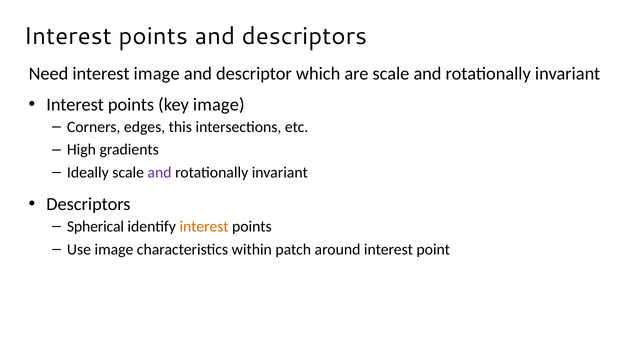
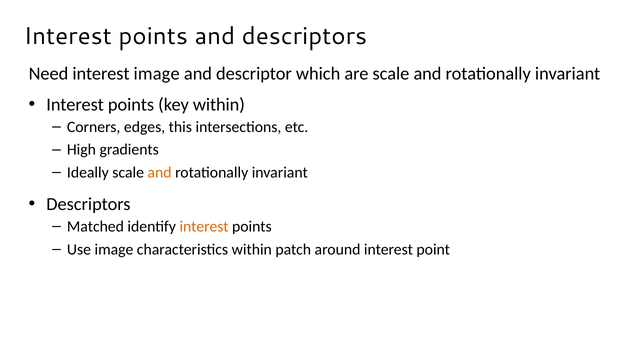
key image: image -> within
and at (160, 173) colour: purple -> orange
Spherical: Spherical -> Matched
